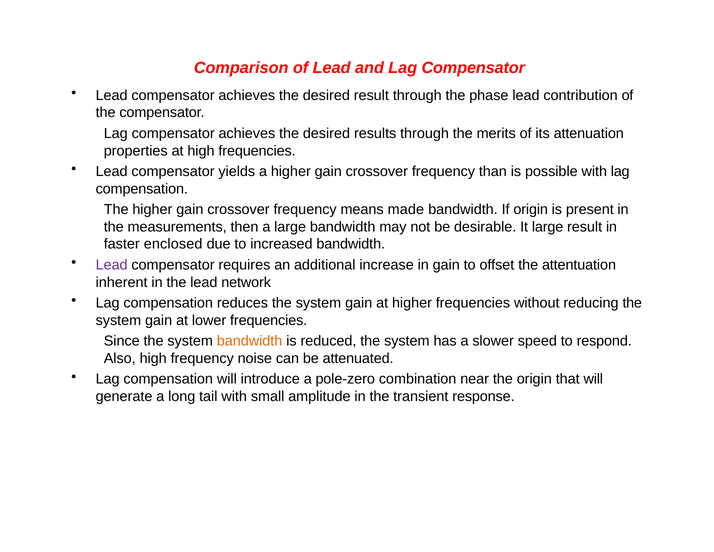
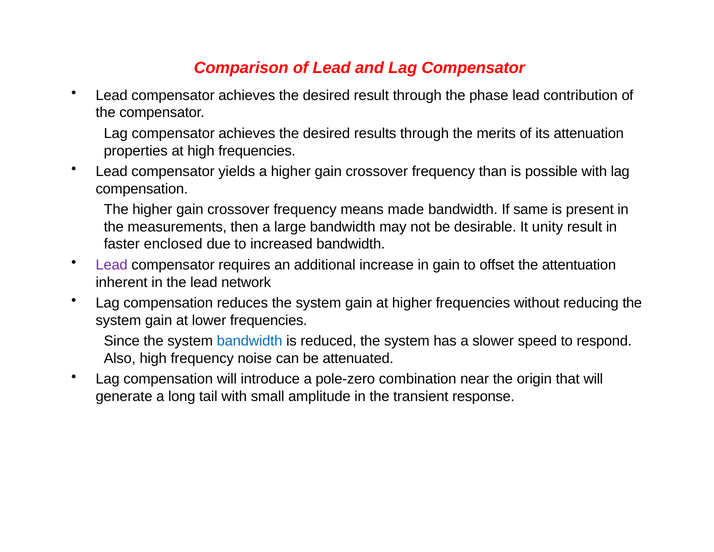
If origin: origin -> same
It large: large -> unity
bandwidth at (250, 341) colour: orange -> blue
